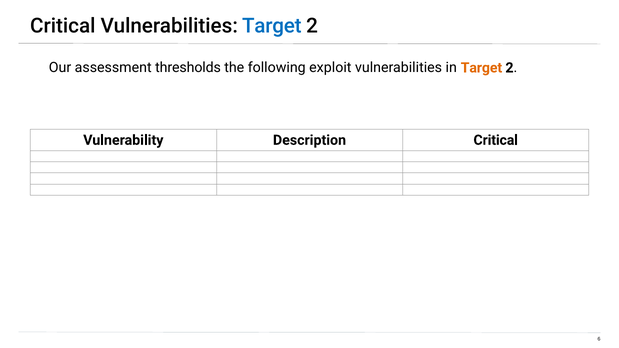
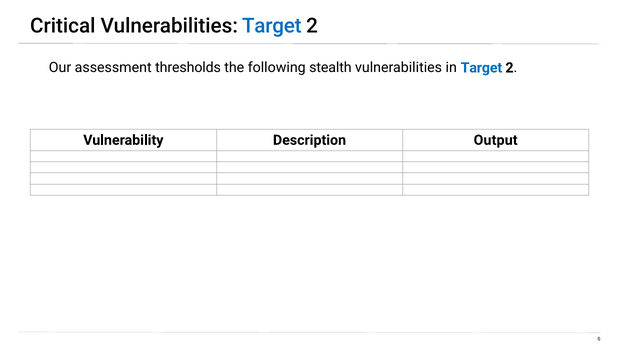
exploit: exploit -> stealth
Target at (481, 68) colour: orange -> blue
Description Critical: Critical -> Output
